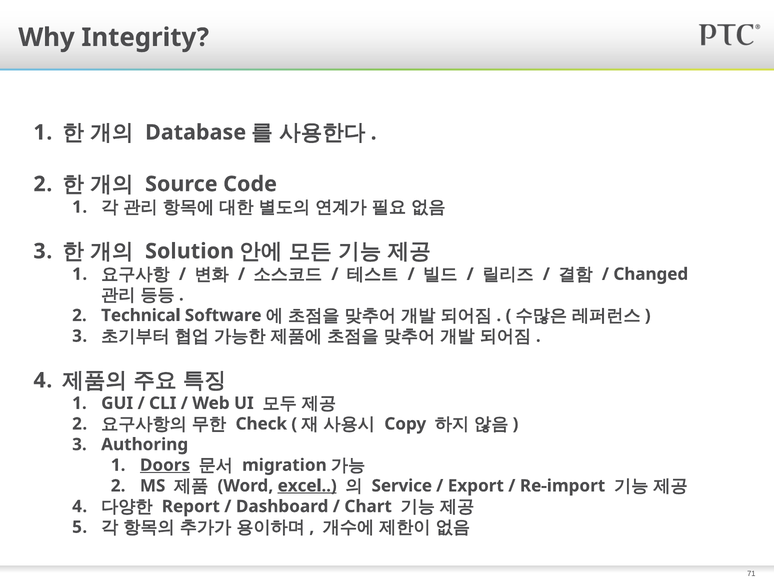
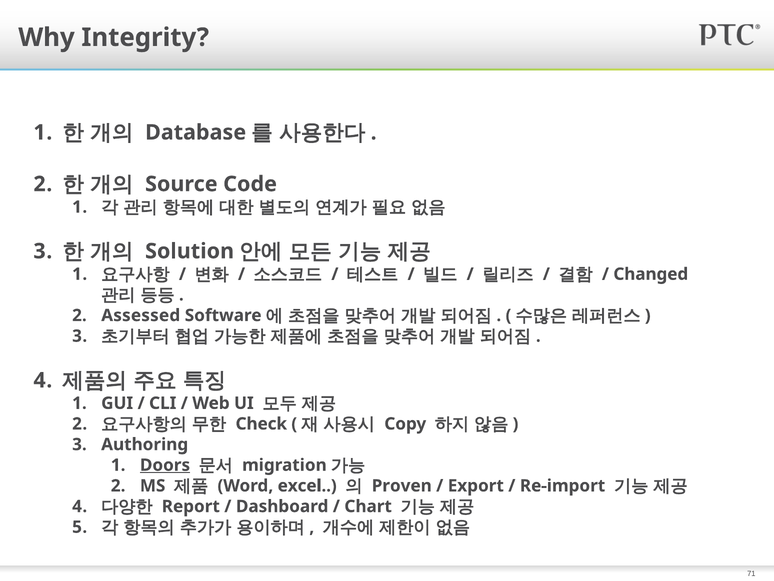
Technical: Technical -> Assessed
excel underline: present -> none
Service: Service -> Proven
